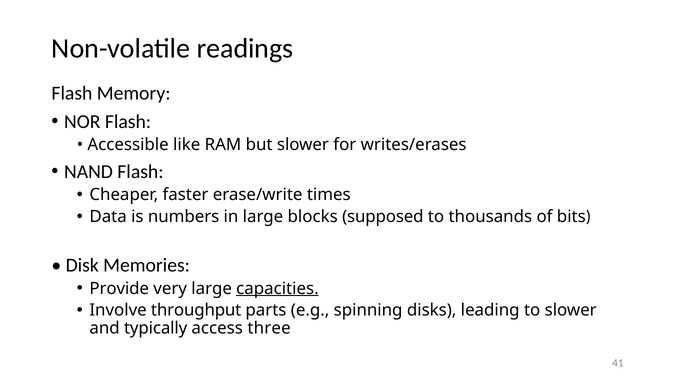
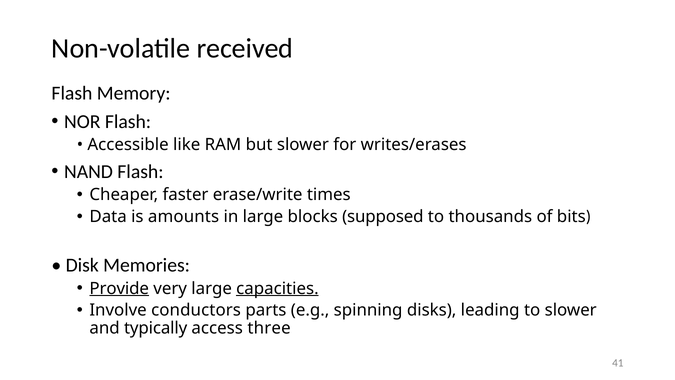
readings: readings -> received
numbers: numbers -> amounts
Provide underline: none -> present
throughput: throughput -> conductors
